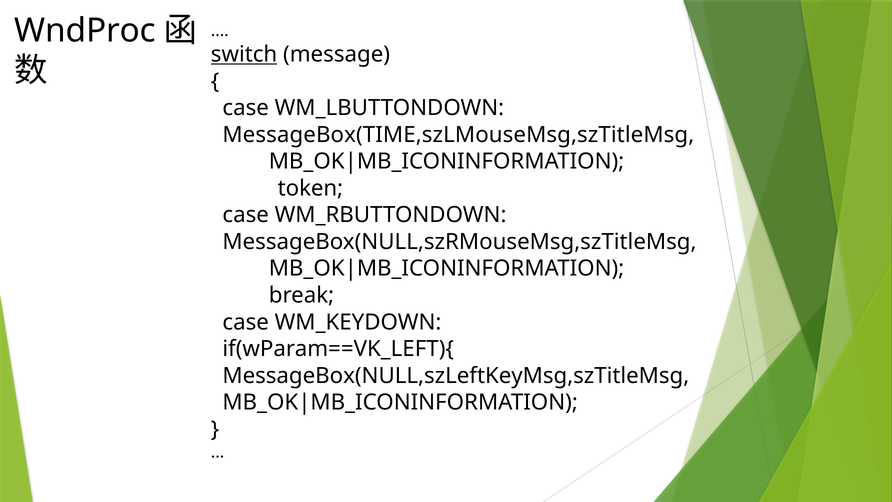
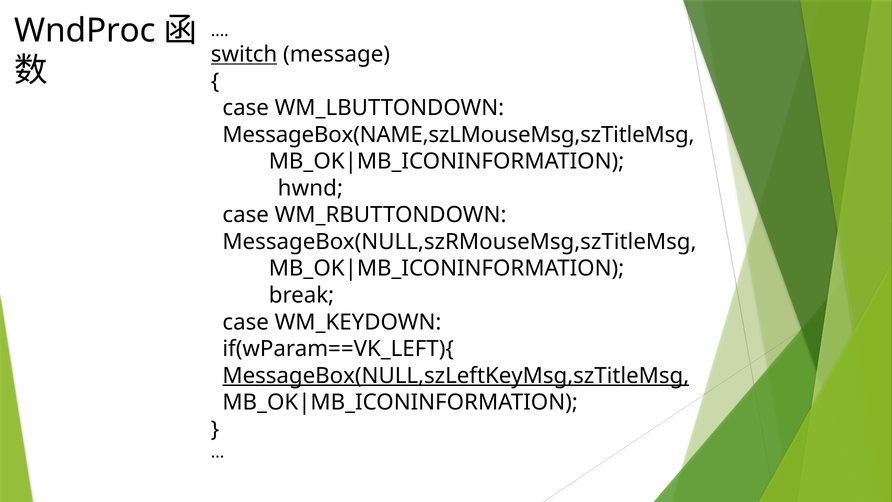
MessageBox(TIME,szLMouseMsg,szTitleMsg: MessageBox(TIME,szLMouseMsg,szTitleMsg -> MessageBox(NAME,szLMouseMsg,szTitleMsg
token: token -> hwnd
MessageBox(NULL,szLeftKeyMsg,szTitleMsg underline: none -> present
